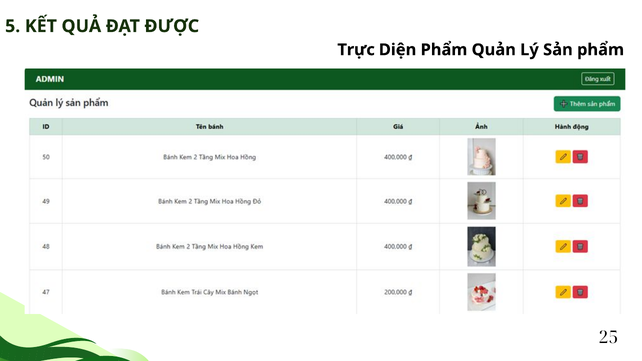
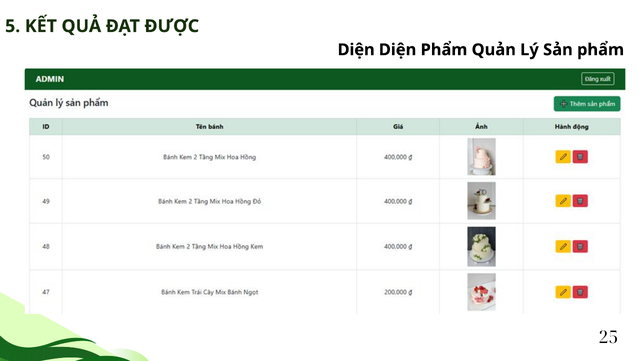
Trực at (356, 50): Trực -> Diện
